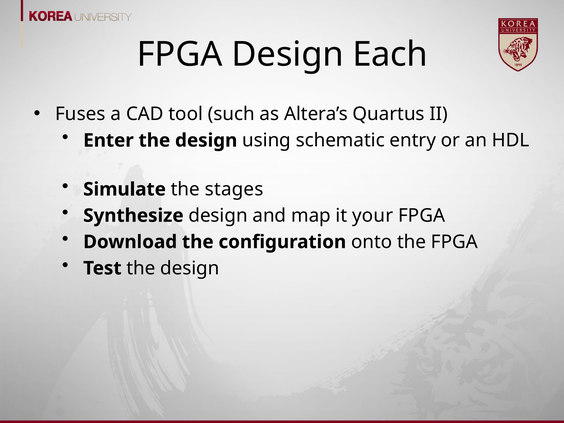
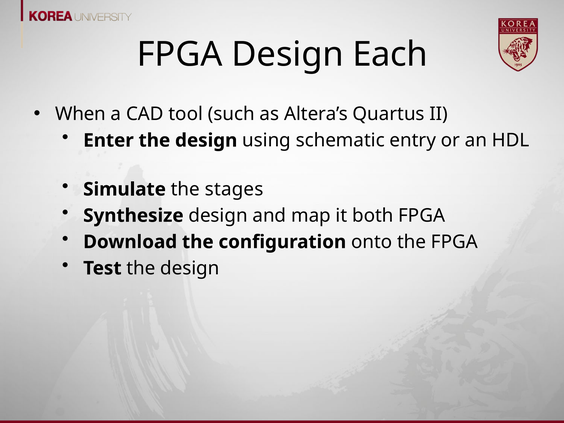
Fuses: Fuses -> When
your: your -> both
